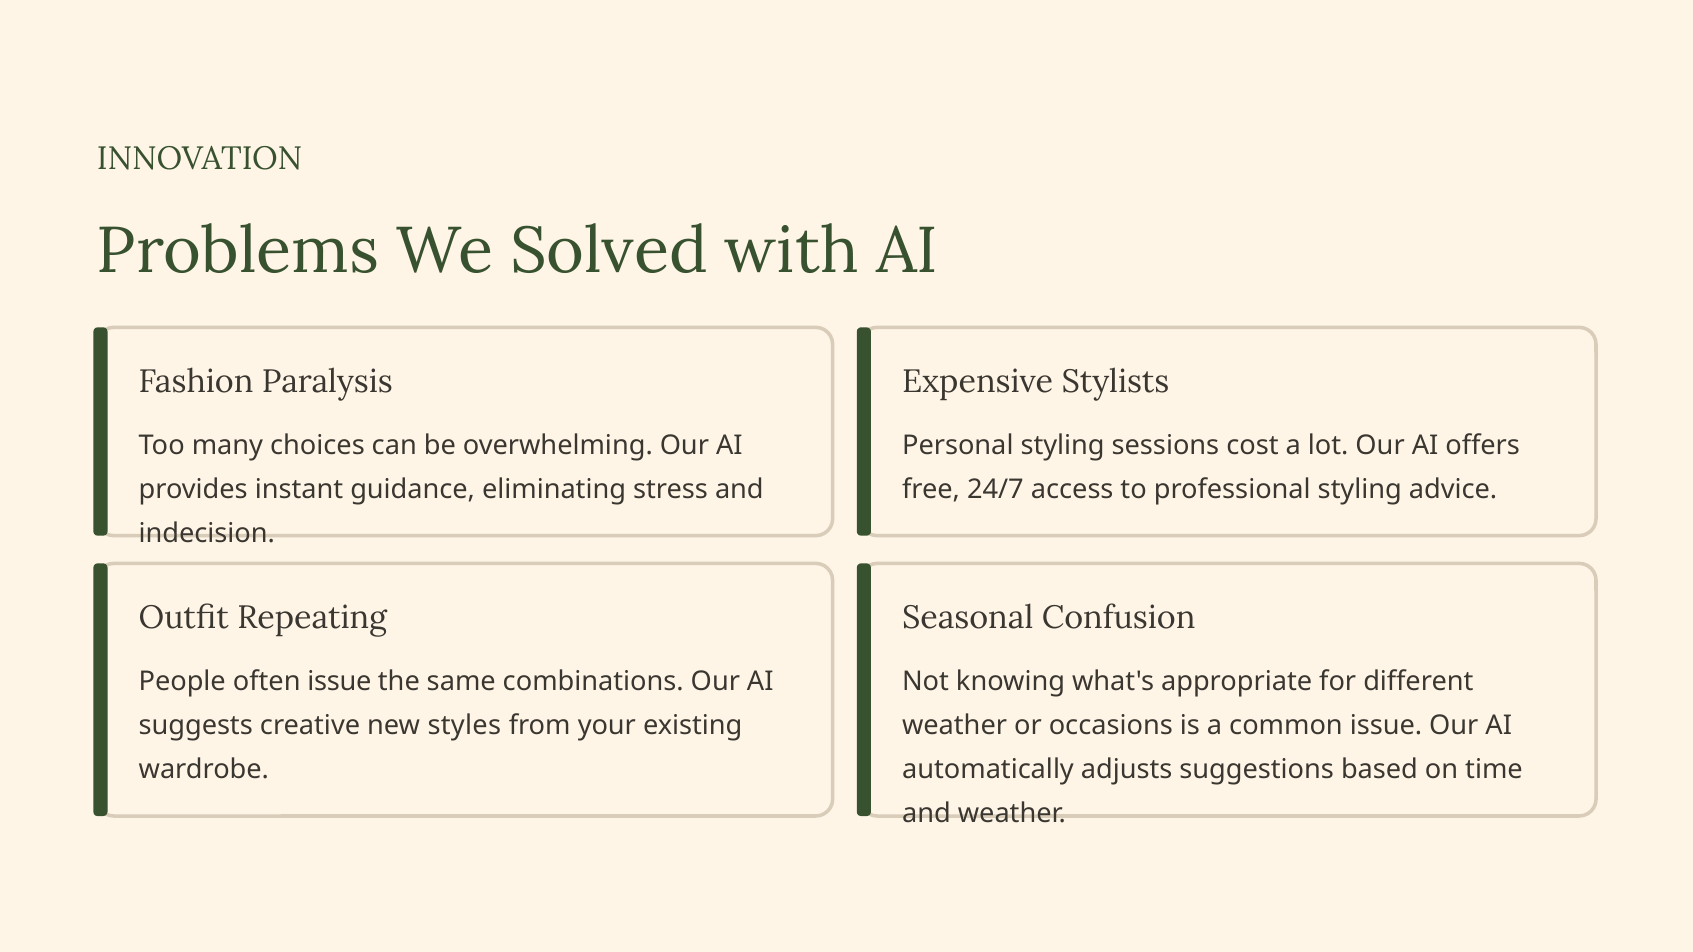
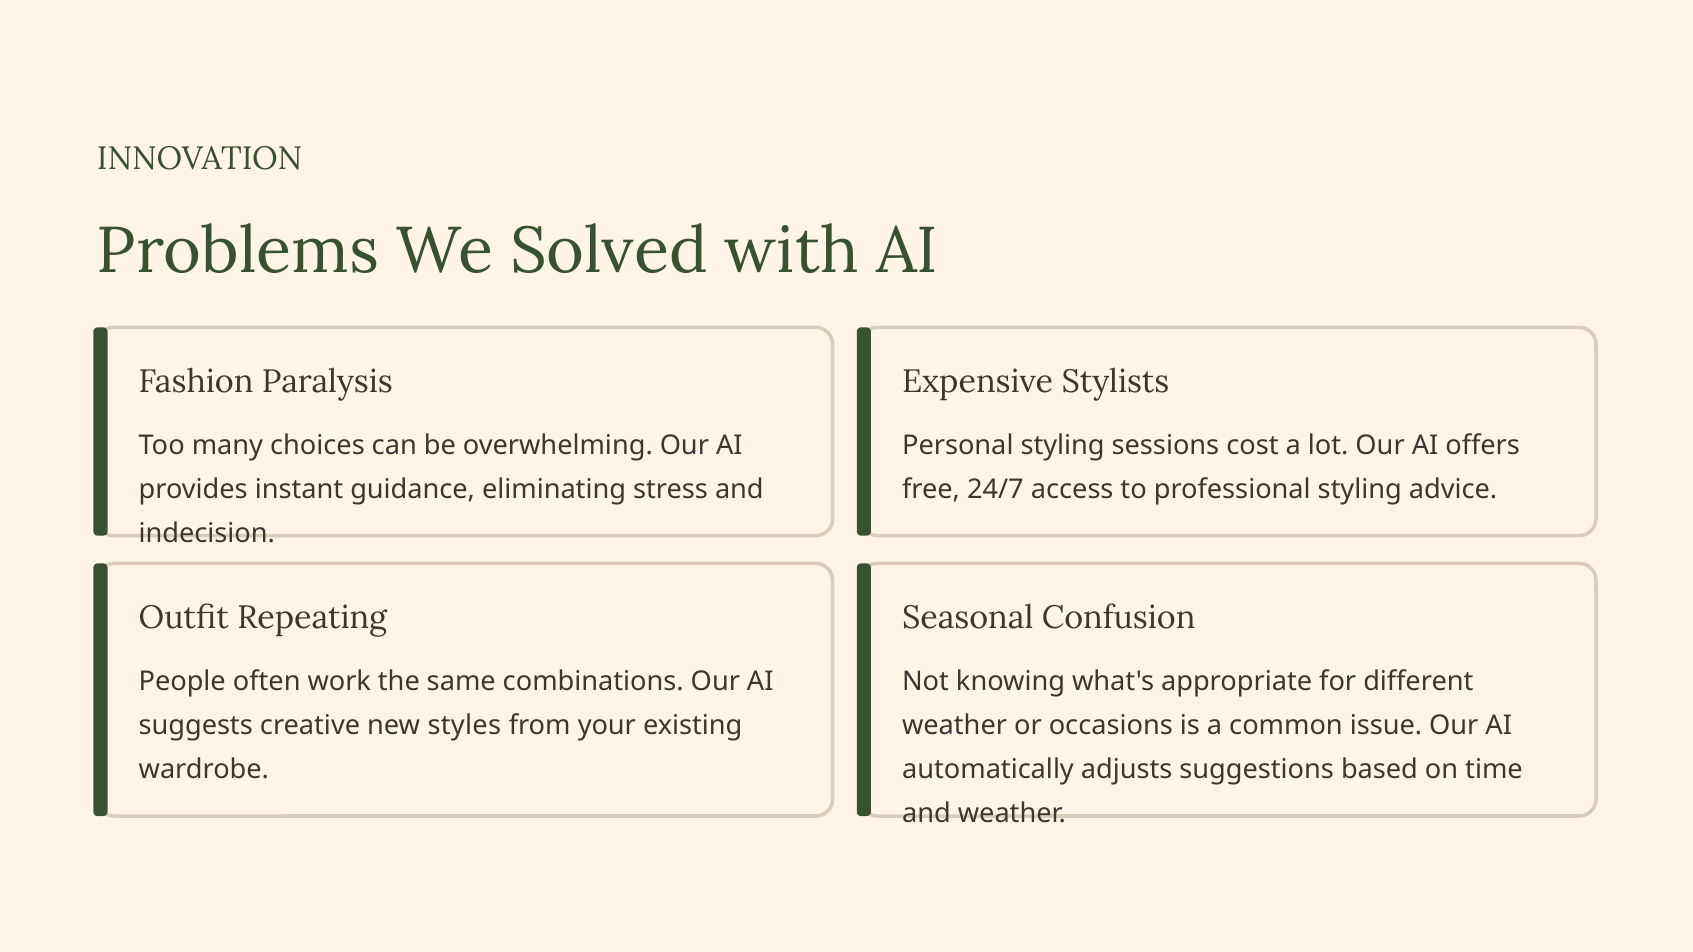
often issue: issue -> work
